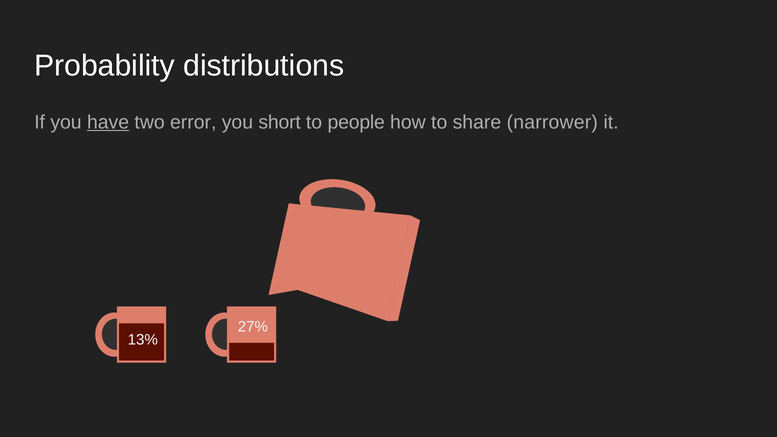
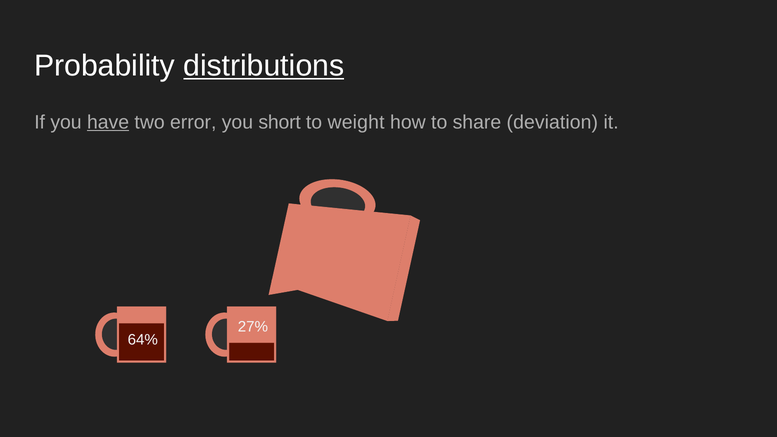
distributions underline: none -> present
people: people -> weight
narrower: narrower -> deviation
13%: 13% -> 64%
